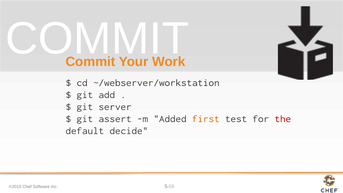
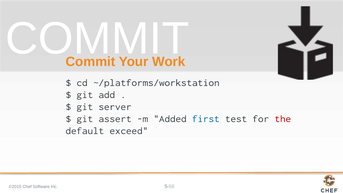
~/webserver/workstation: ~/webserver/workstation -> ~/platforms/workstation
first colour: orange -> blue
decide: decide -> exceed
